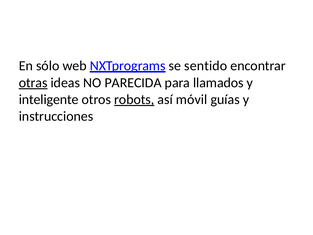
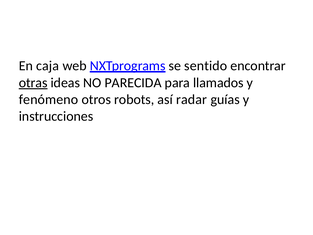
sólo: sólo -> caja
inteligente: inteligente -> fenómeno
robots underline: present -> none
móvil: móvil -> radar
